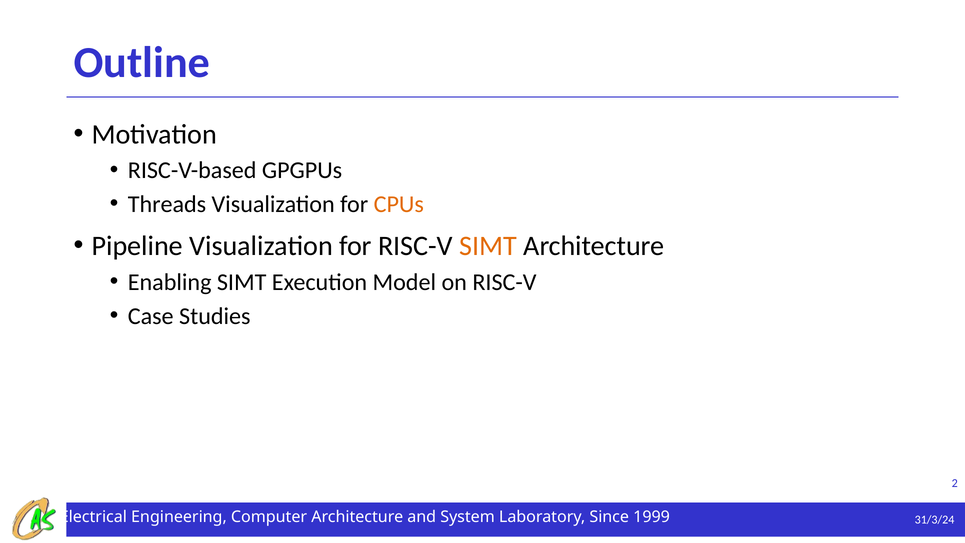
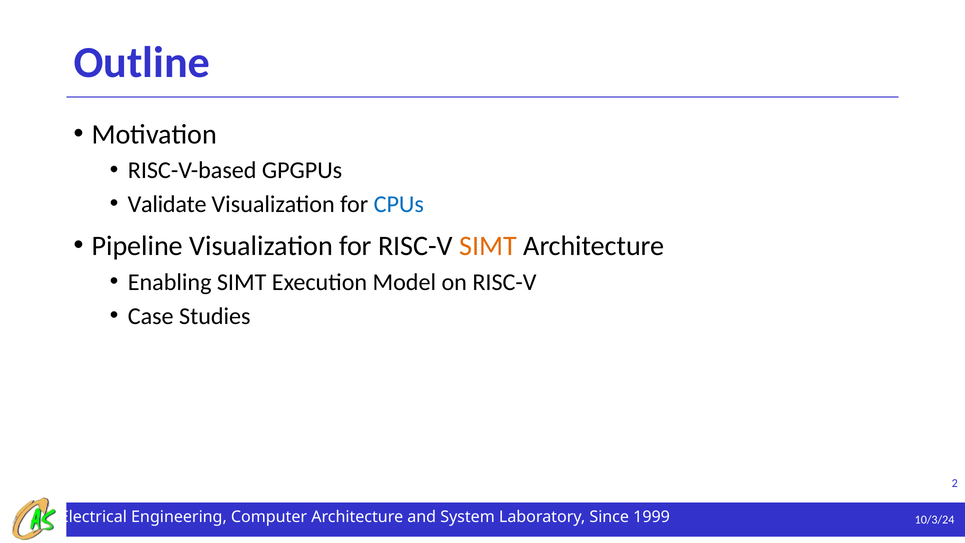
Threads: Threads -> Validate
CPUs colour: orange -> blue
31/3/24: 31/3/24 -> 10/3/24
